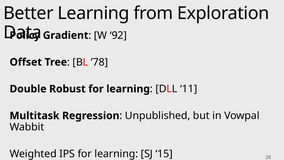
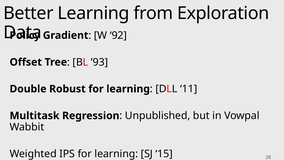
’78: ’78 -> ’93
